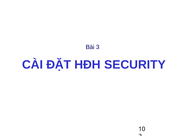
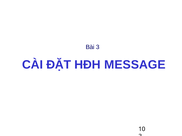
SECURITY: SECURITY -> MESSAGE
